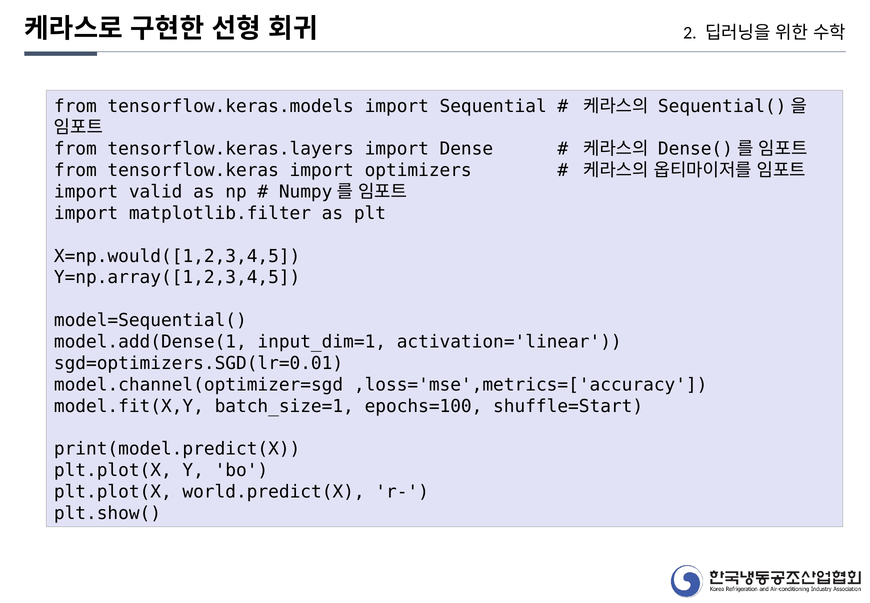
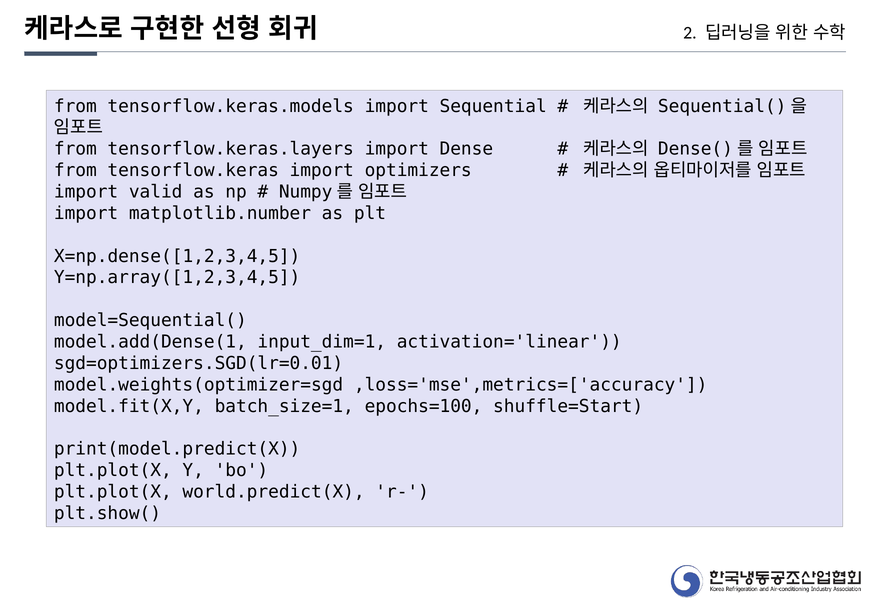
matplotlib.filter: matplotlib.filter -> matplotlib.number
X=np.would([1,2,3,4,5: X=np.would([1,2,3,4,5 -> X=np.dense([1,2,3,4,5
model.channel(optimizer=sgd: model.channel(optimizer=sgd -> model.weights(optimizer=sgd
